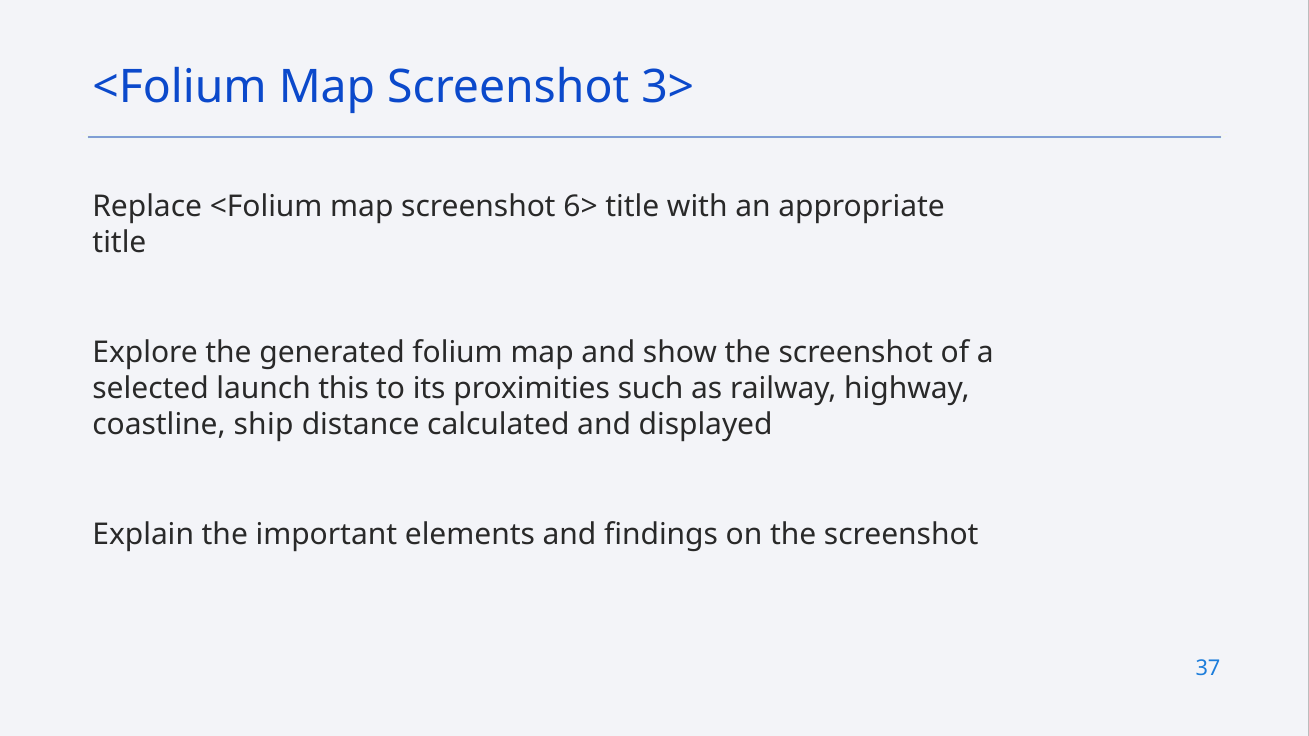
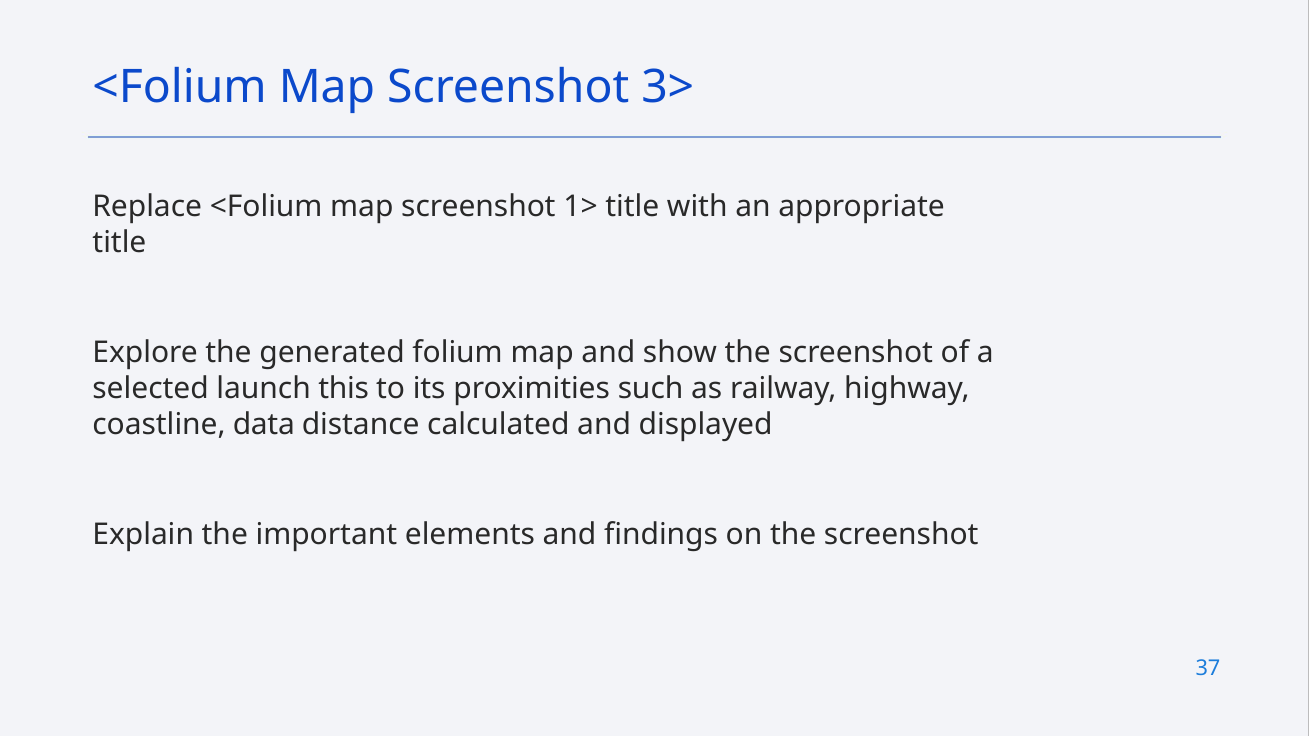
6>: 6> -> 1>
ship: ship -> data
